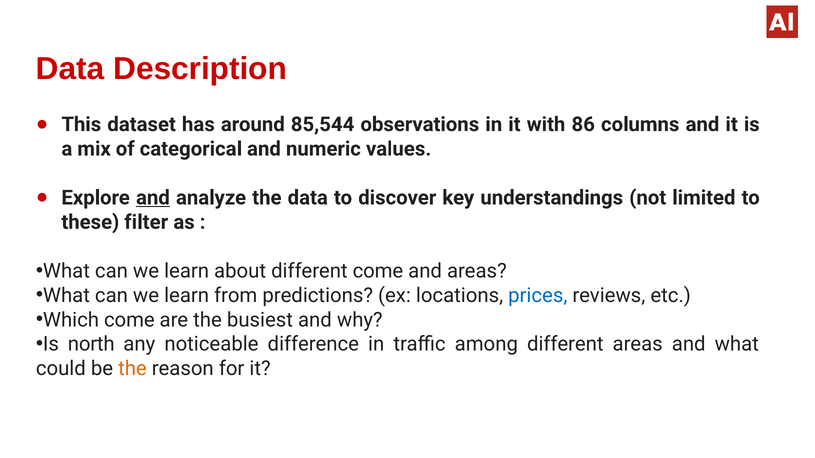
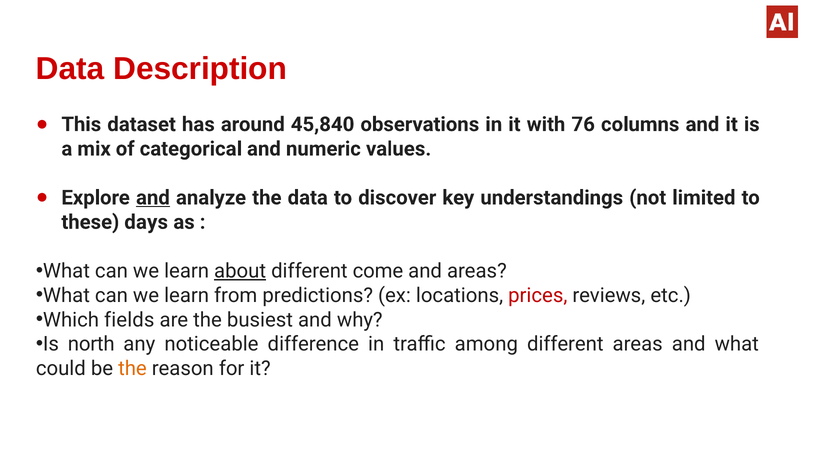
85,544: 85,544 -> 45,840
86: 86 -> 76
filter: filter -> days
about underline: none -> present
prices colour: blue -> red
Which come: come -> fields
